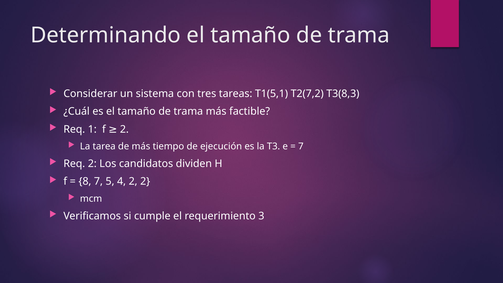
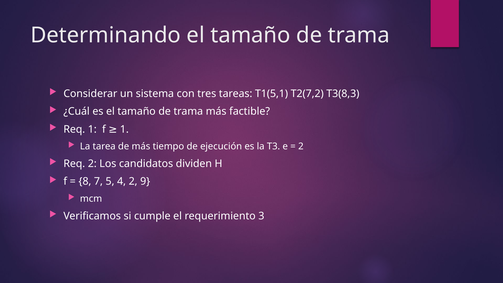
f 2: 2 -> 1
7 at (301, 146): 7 -> 2
2 2: 2 -> 9
